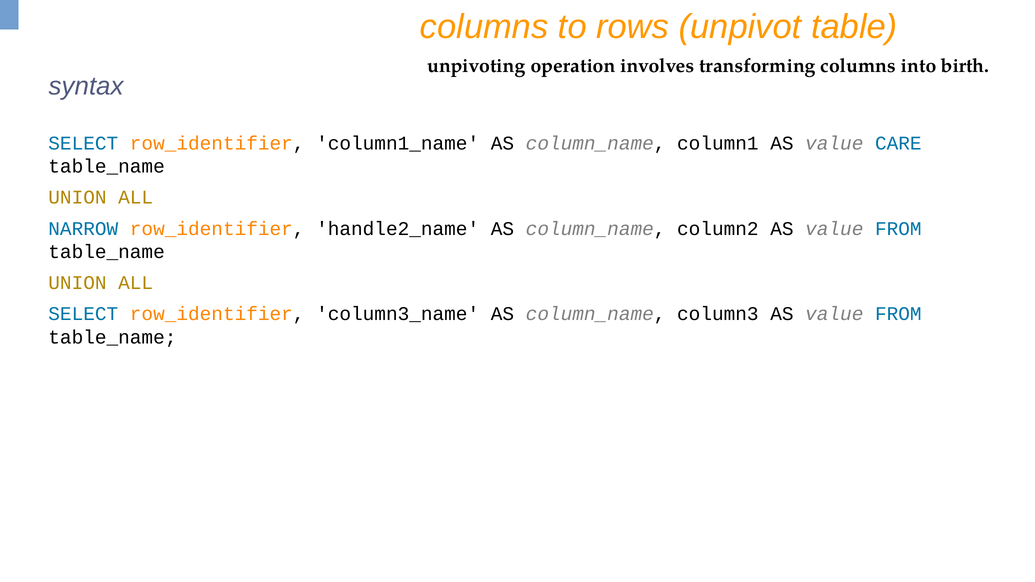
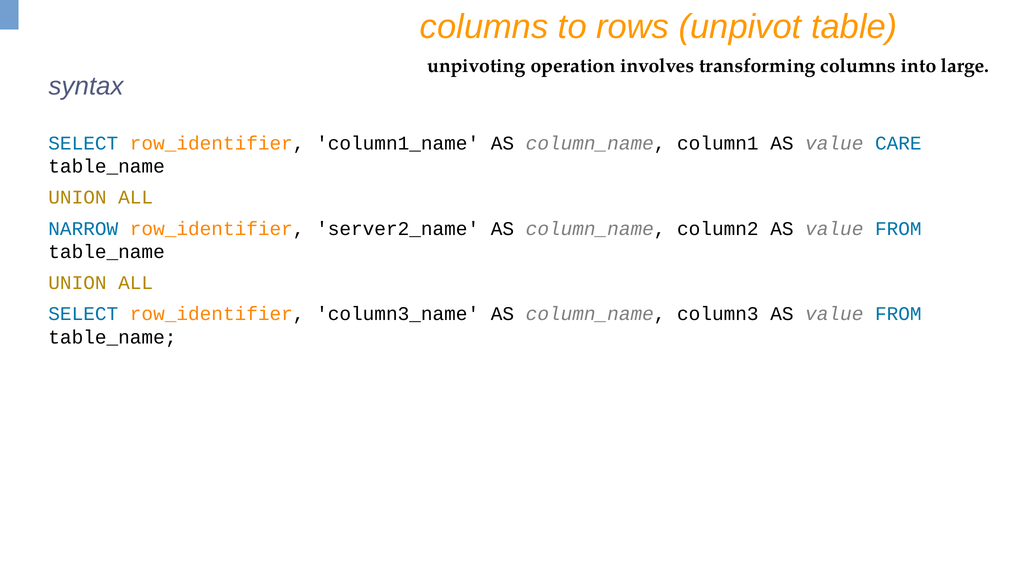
birth: birth -> large
handle2_name: handle2_name -> server2_name
